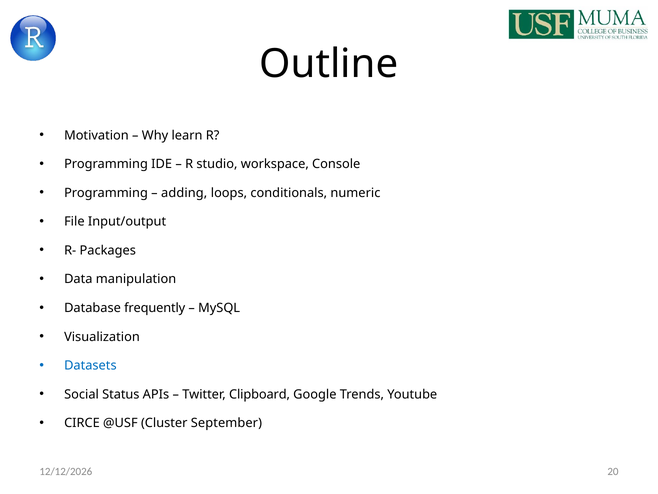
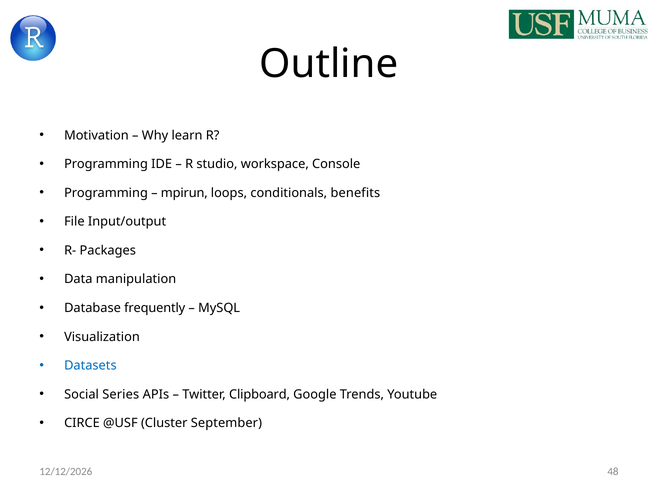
adding: adding -> mpirun
numeric: numeric -> benefits
Status: Status -> Series
20: 20 -> 48
